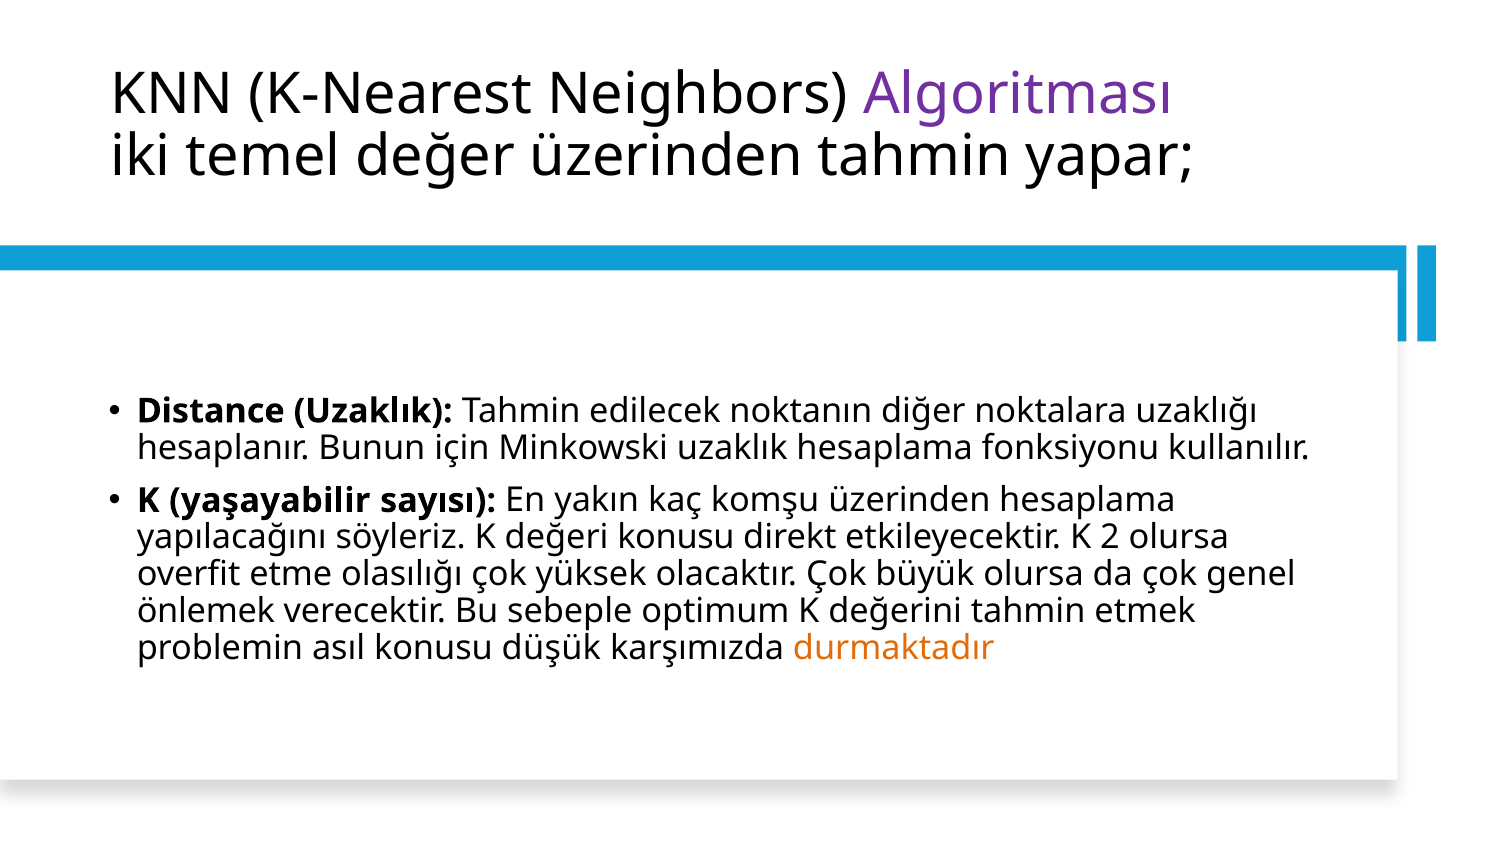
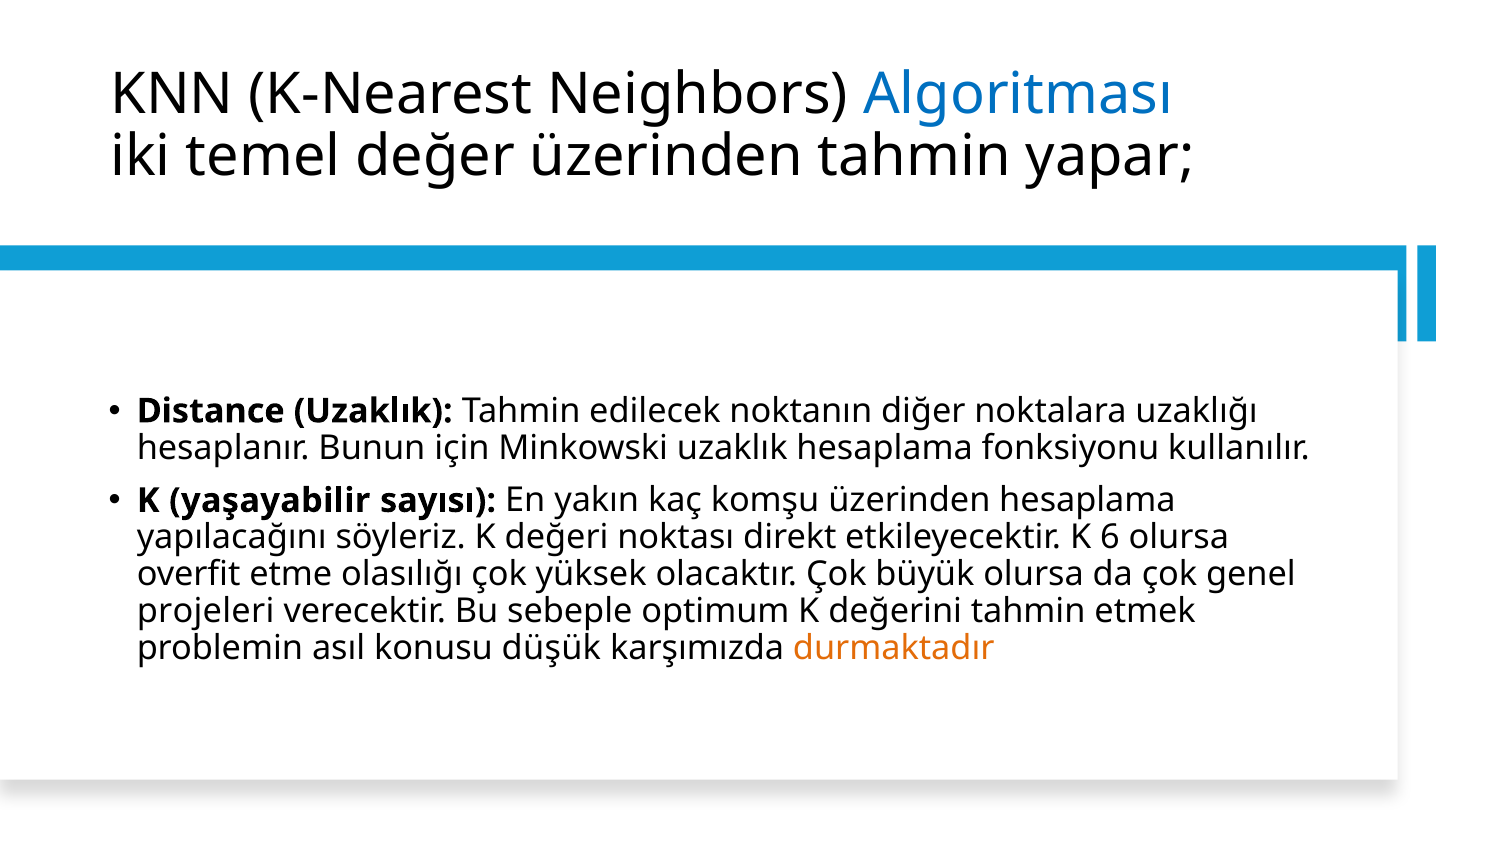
Algoritması colour: purple -> blue
değeri konusu: konusu -> noktası
2: 2 -> 6
önlemek: önlemek -> projeleri
